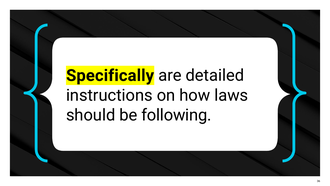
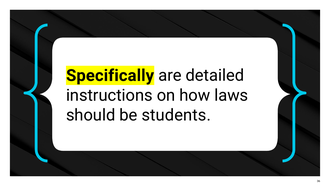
following: following -> students
